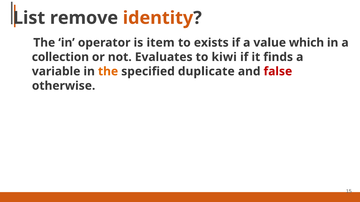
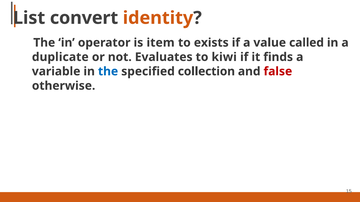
remove: remove -> convert
which: which -> called
collection: collection -> duplicate
the at (108, 72) colour: orange -> blue
duplicate: duplicate -> collection
